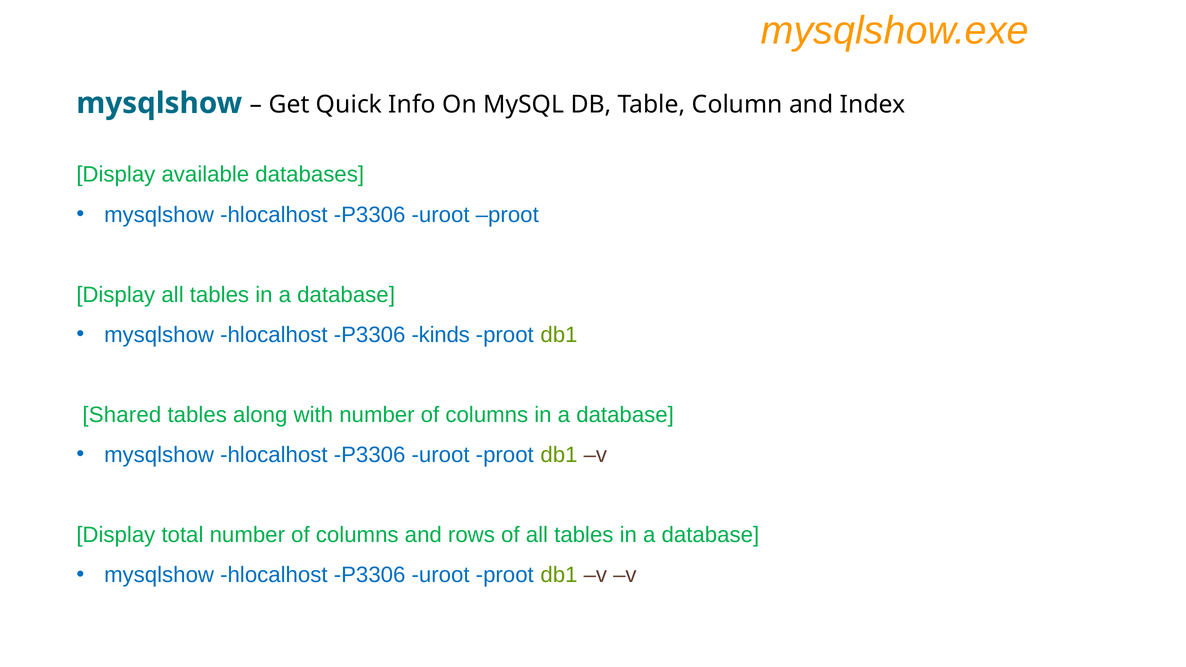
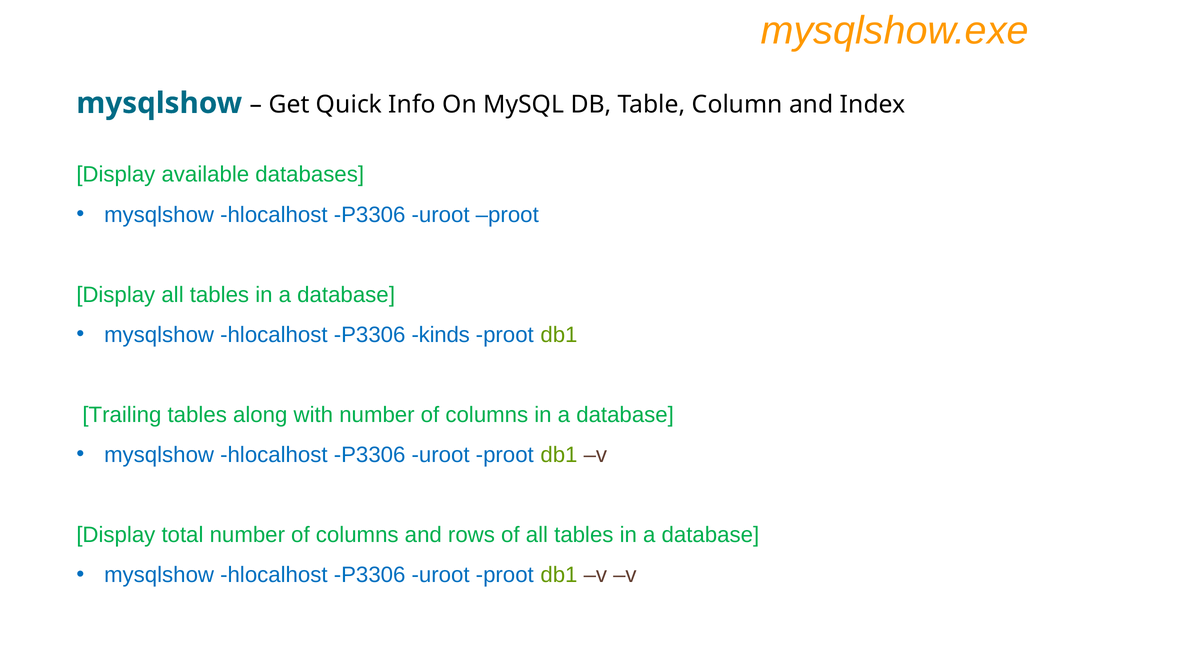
Shared: Shared -> Trailing
